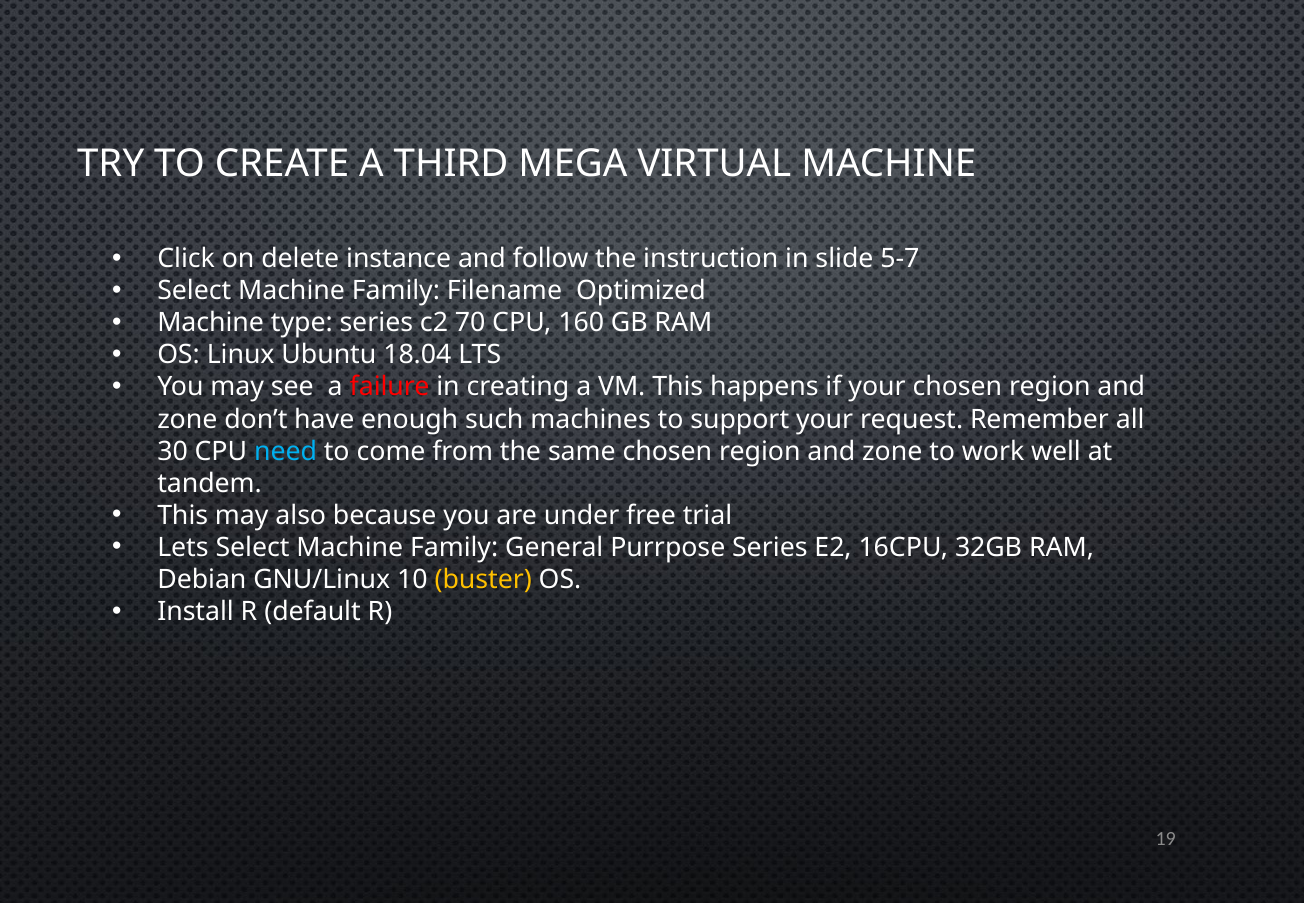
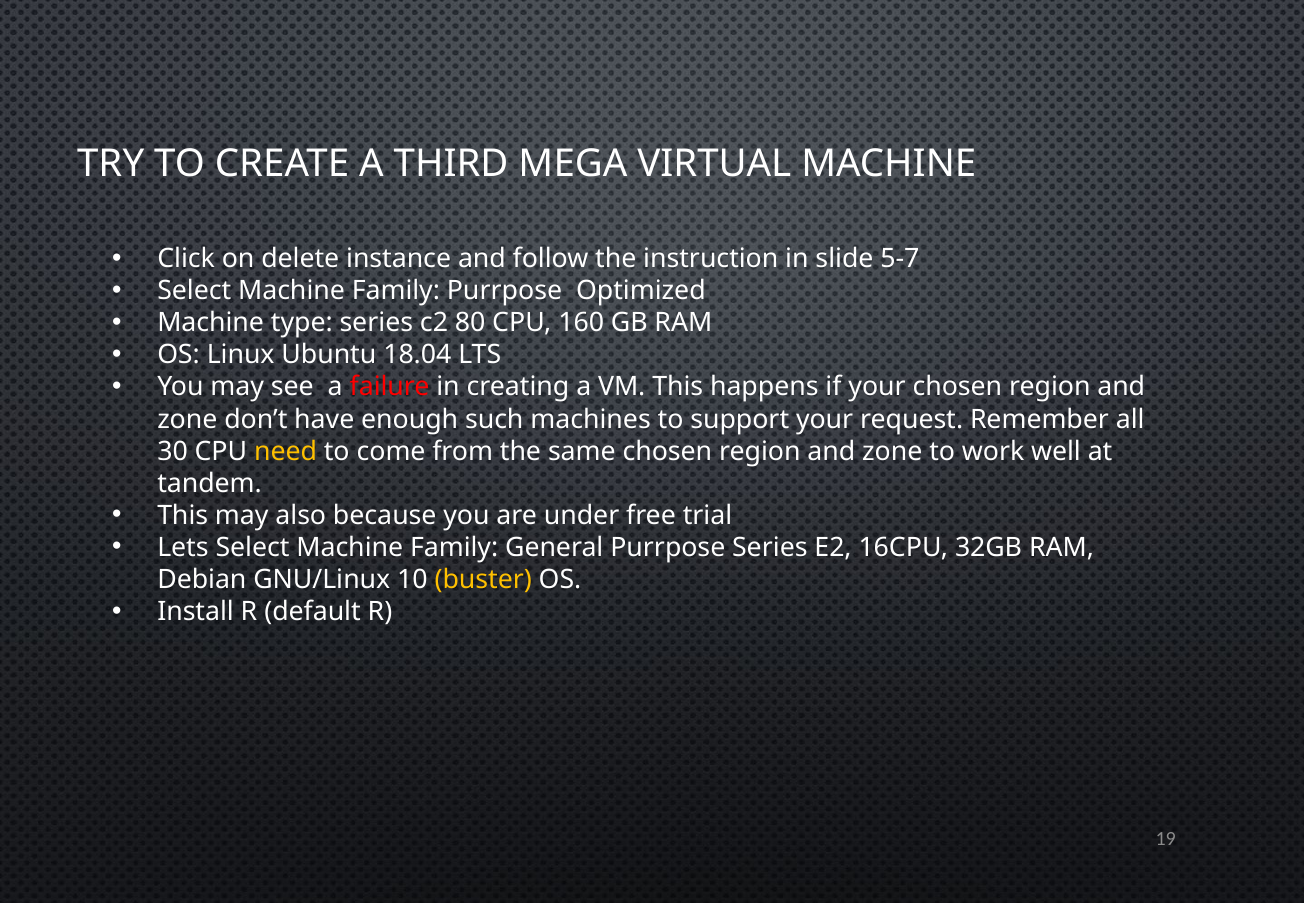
Family Filename: Filename -> Purrpose
70: 70 -> 80
need colour: light blue -> yellow
